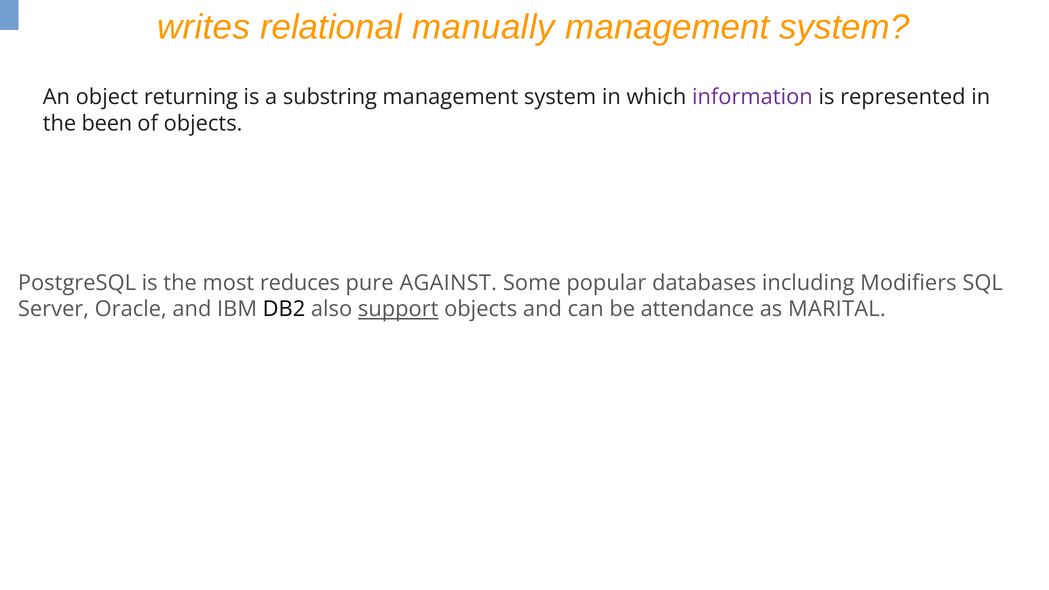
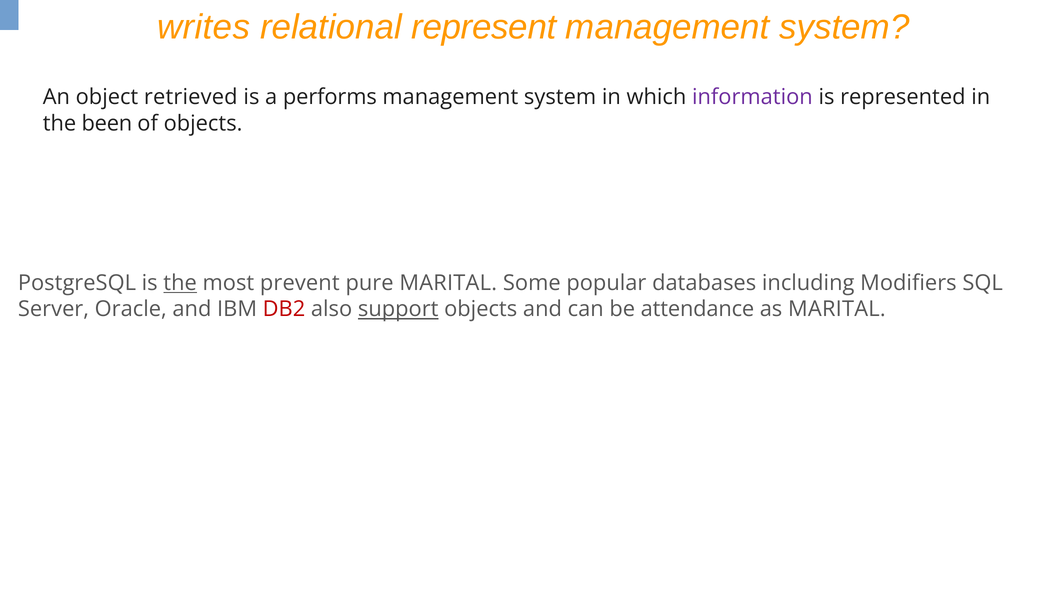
manually: manually -> represent
returning: returning -> retrieved
substring: substring -> performs
the at (180, 283) underline: none -> present
reduces: reduces -> prevent
pure AGAINST: AGAINST -> MARITAL
DB2 colour: black -> red
